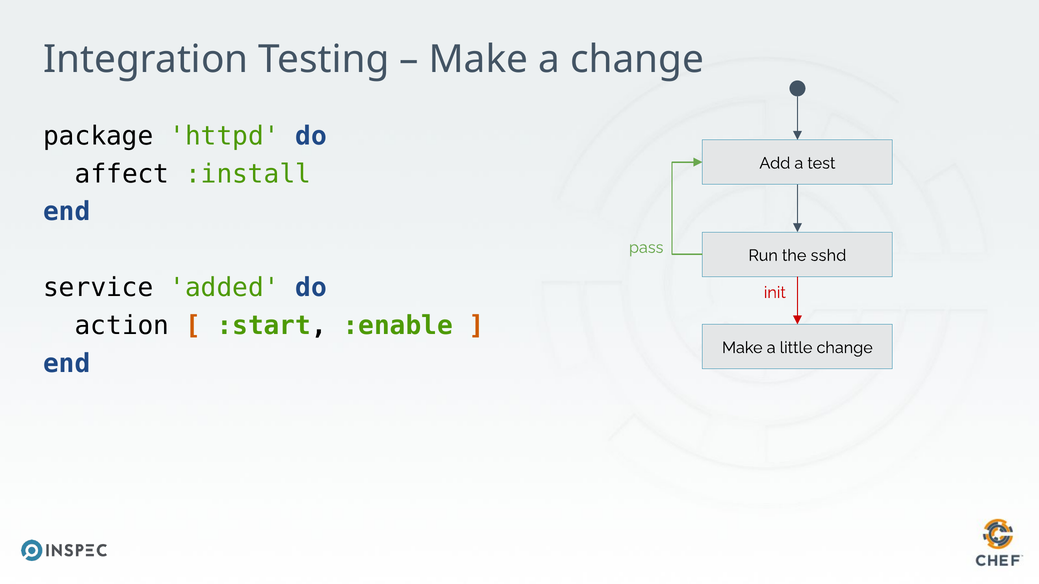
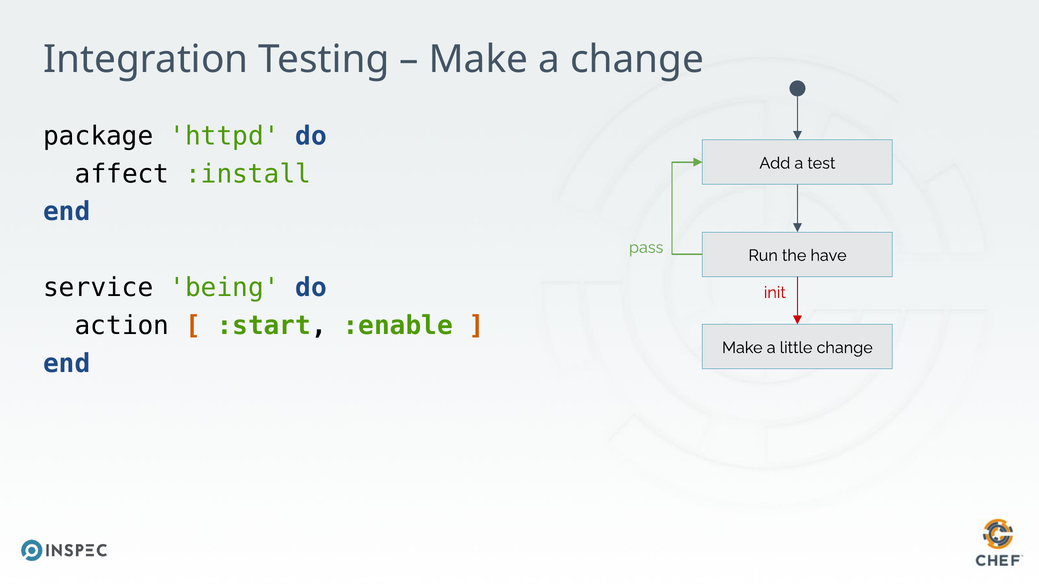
sshd: sshd -> have
added: added -> being
